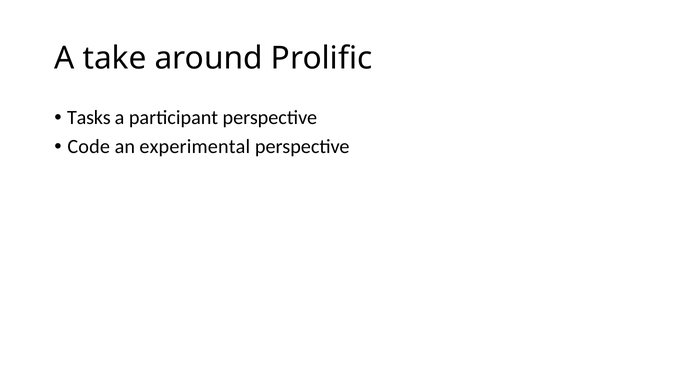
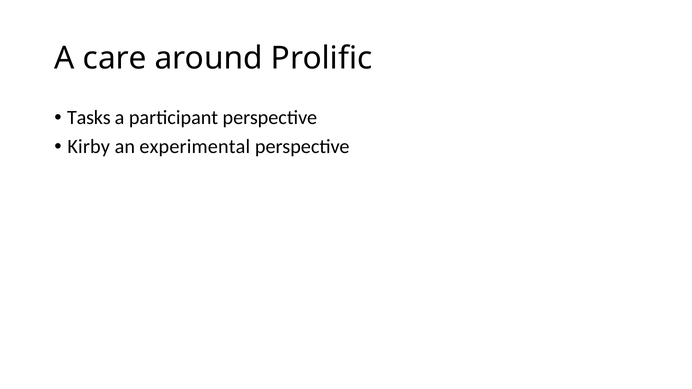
take: take -> care
Code: Code -> Kirby
